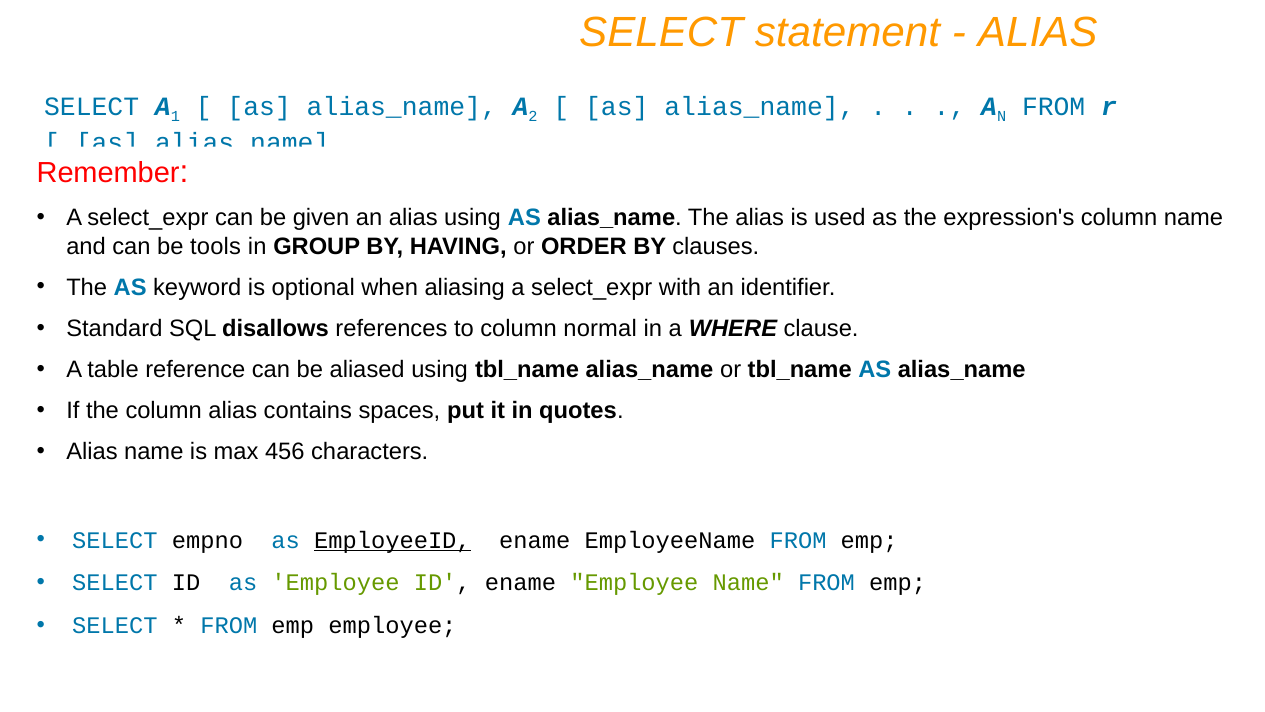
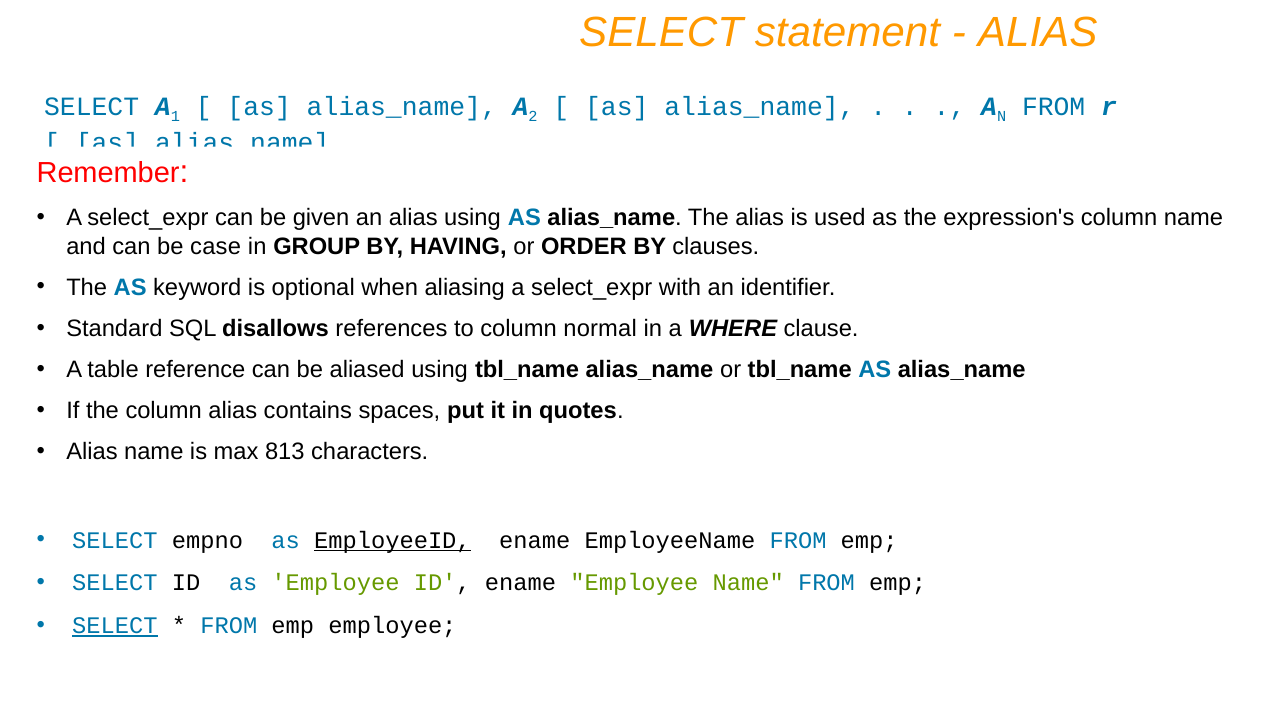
tools: tools -> case
456: 456 -> 813
SELECT at (115, 625) underline: none -> present
